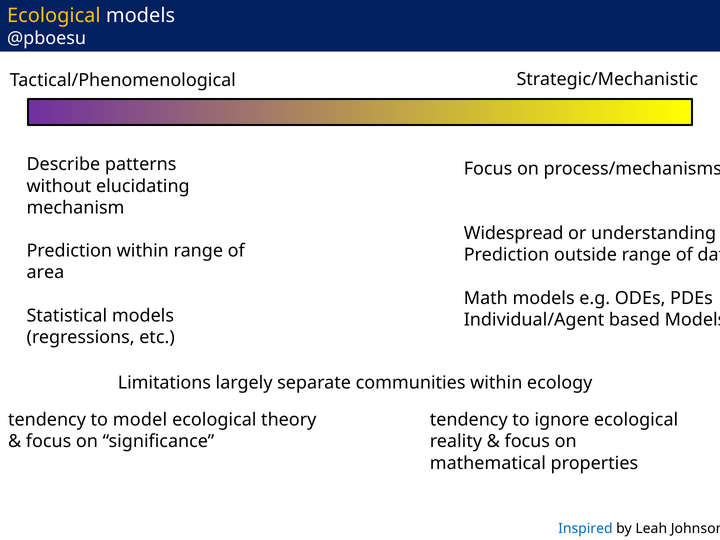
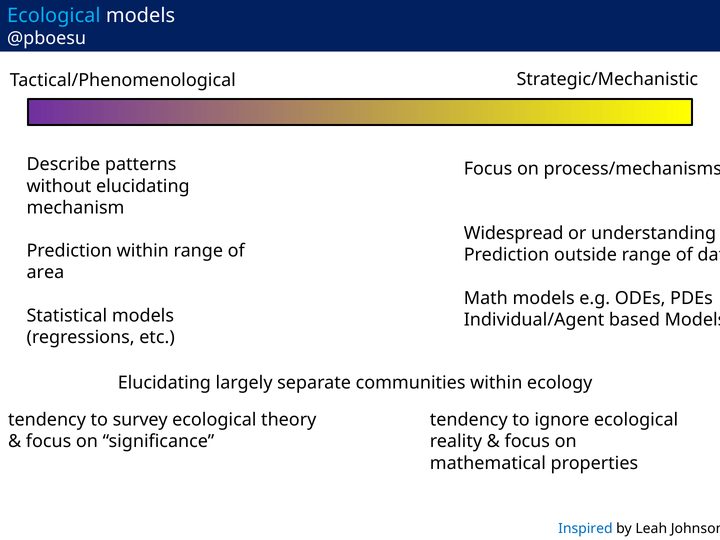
Ecological at (54, 16) colour: yellow -> light blue
Limitations at (164, 383): Limitations -> Elucidating
model: model -> survey
